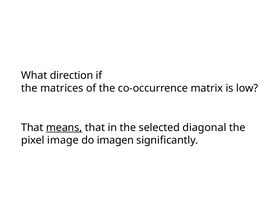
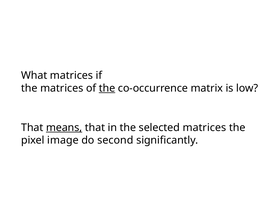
What direction: direction -> matrices
the at (107, 88) underline: none -> present
selected diagonal: diagonal -> matrices
imagen: imagen -> second
